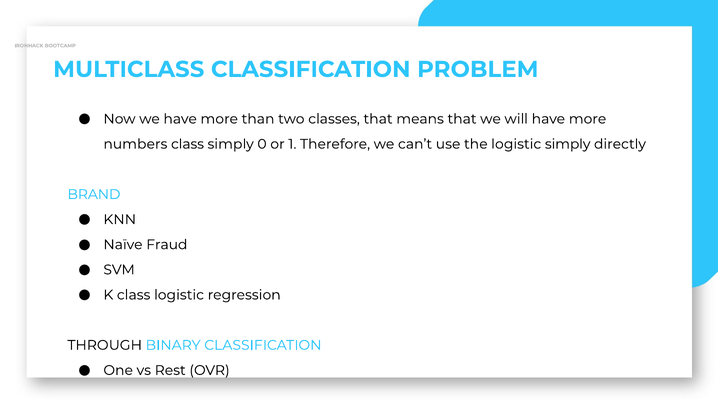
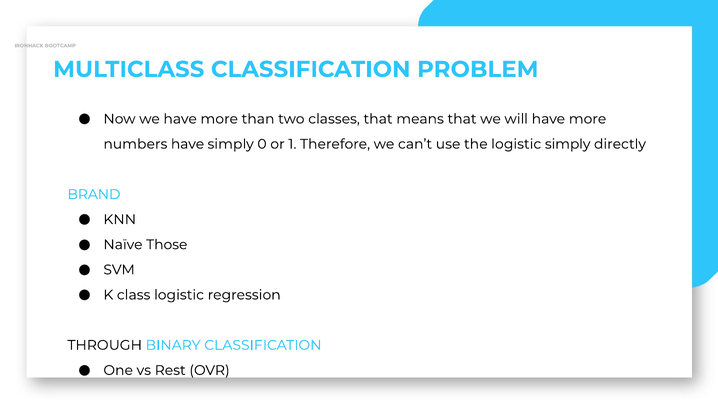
numbers class: class -> have
Fraud: Fraud -> Those
